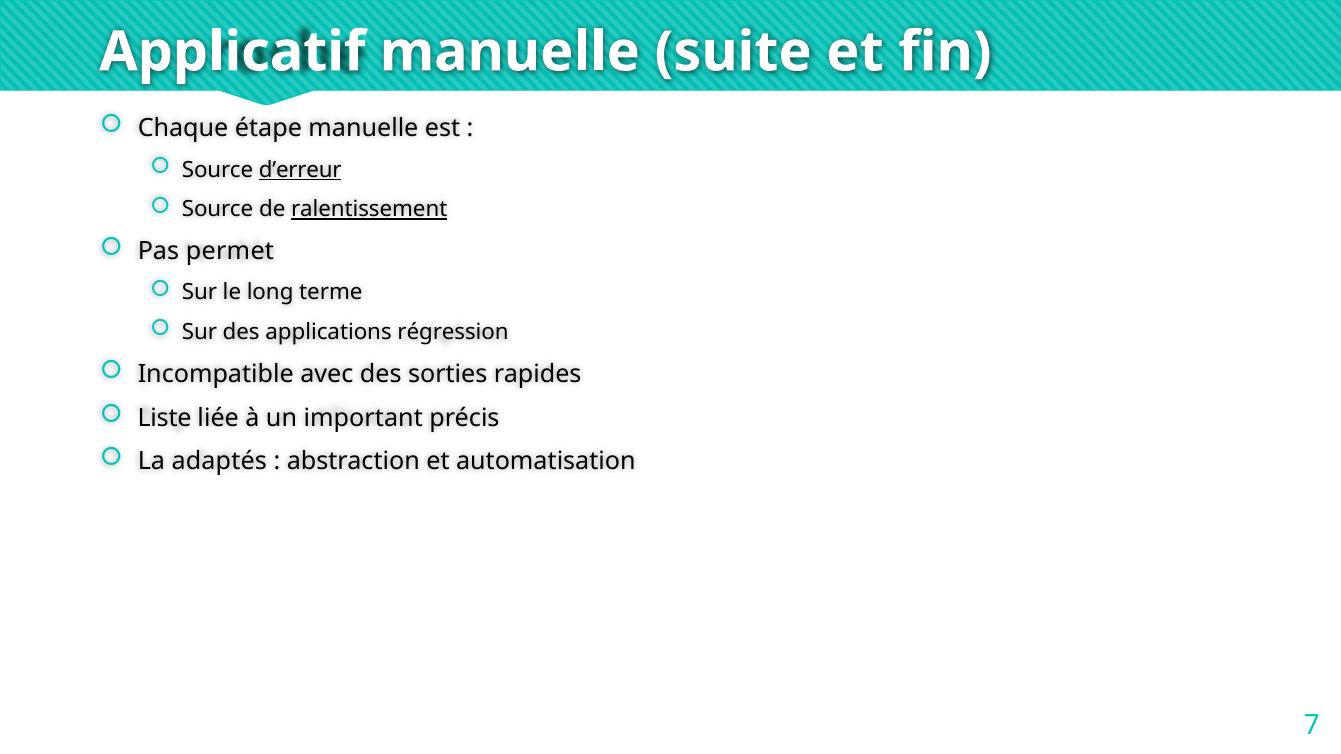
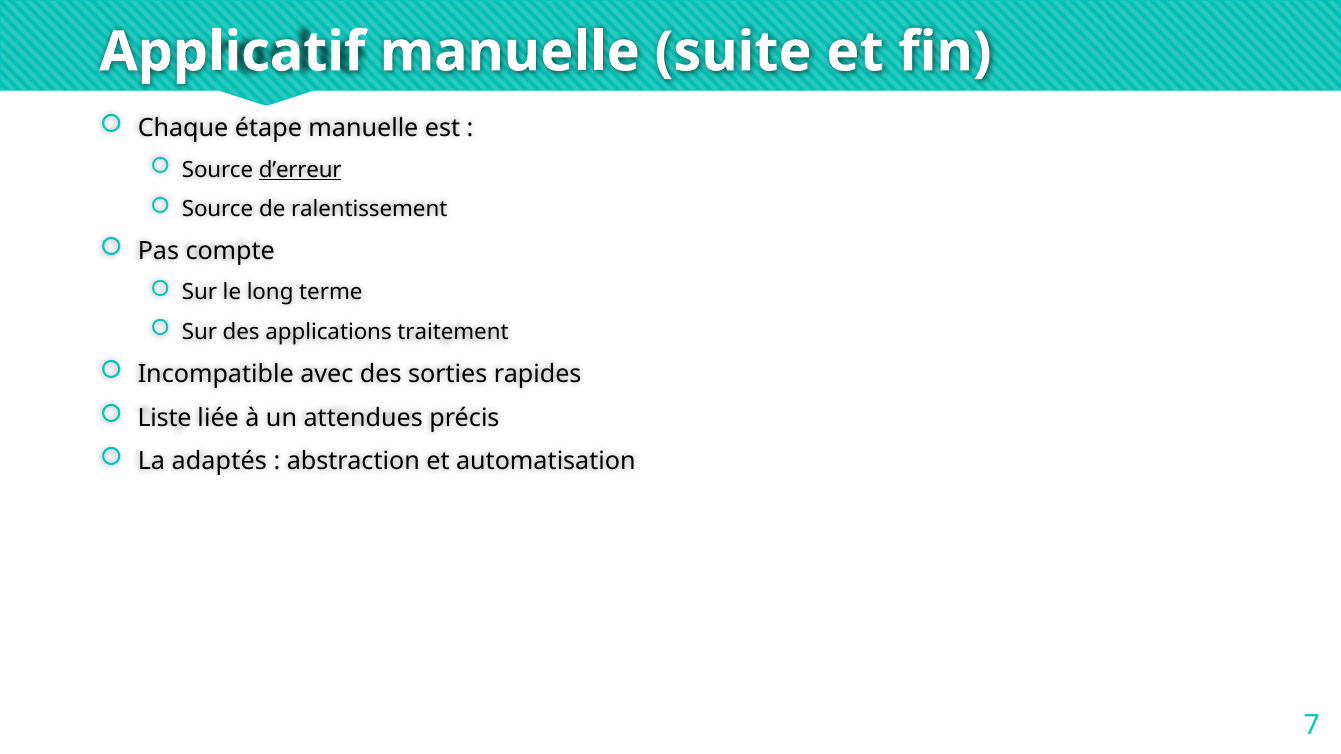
ralentissement underline: present -> none
permet: permet -> compte
régression: régression -> traitement
important: important -> attendues
